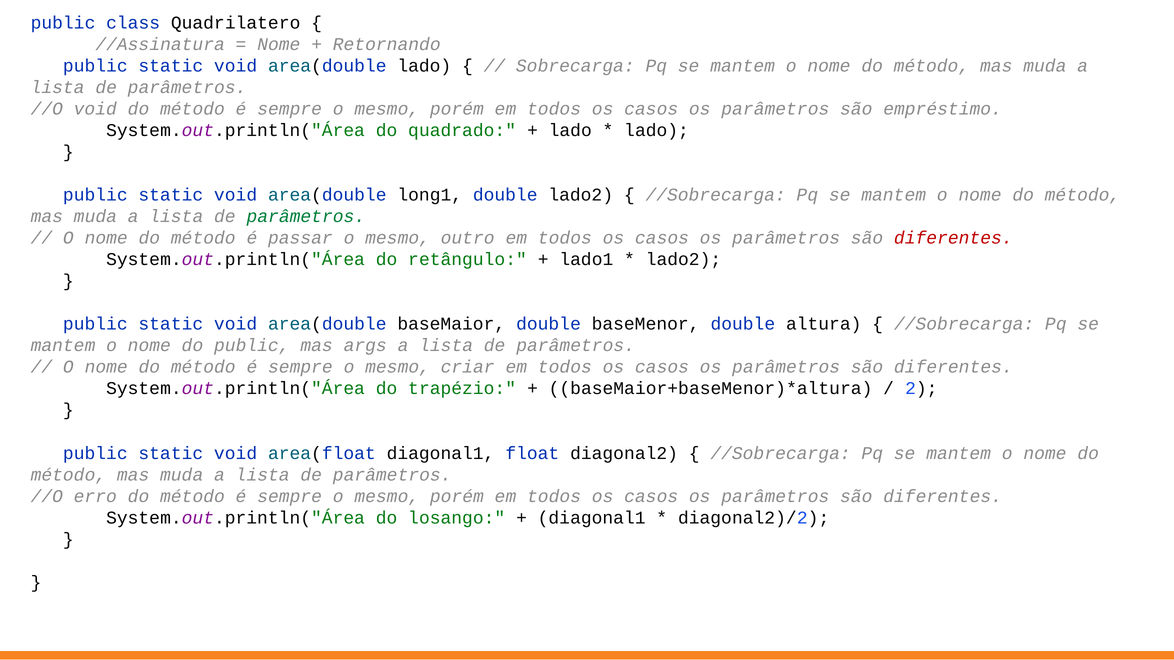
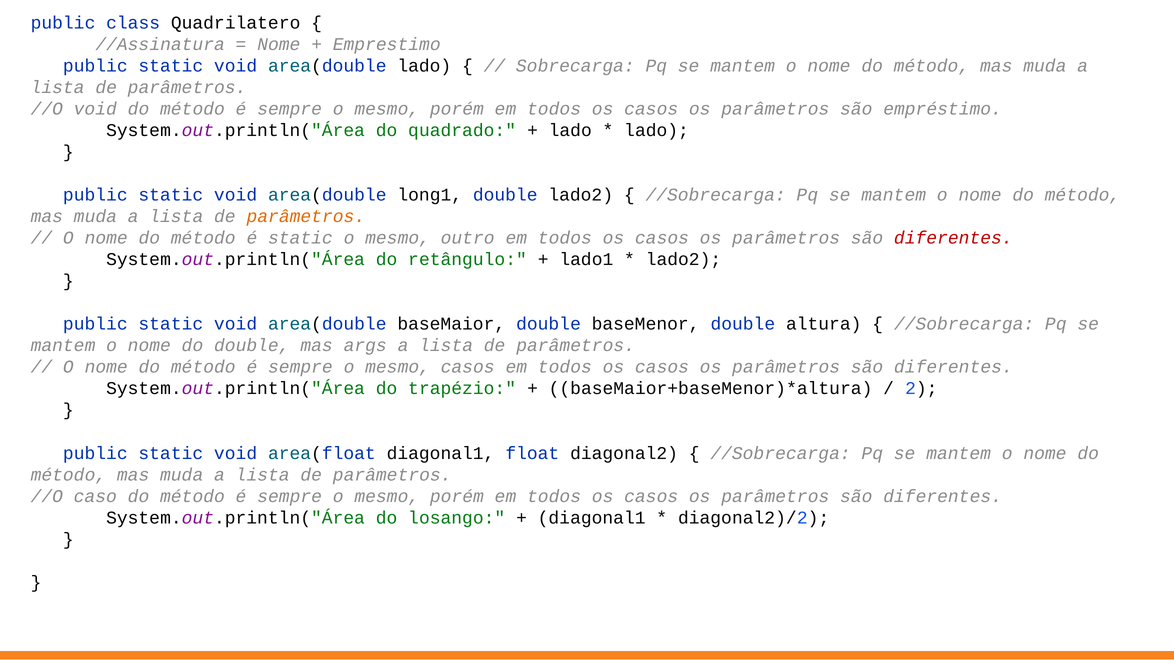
Retornando: Retornando -> Emprestimo
parâmetros at (306, 216) colour: green -> orange
é passar: passar -> static
do public: public -> double
mesmo criar: criar -> casos
erro: erro -> caso
